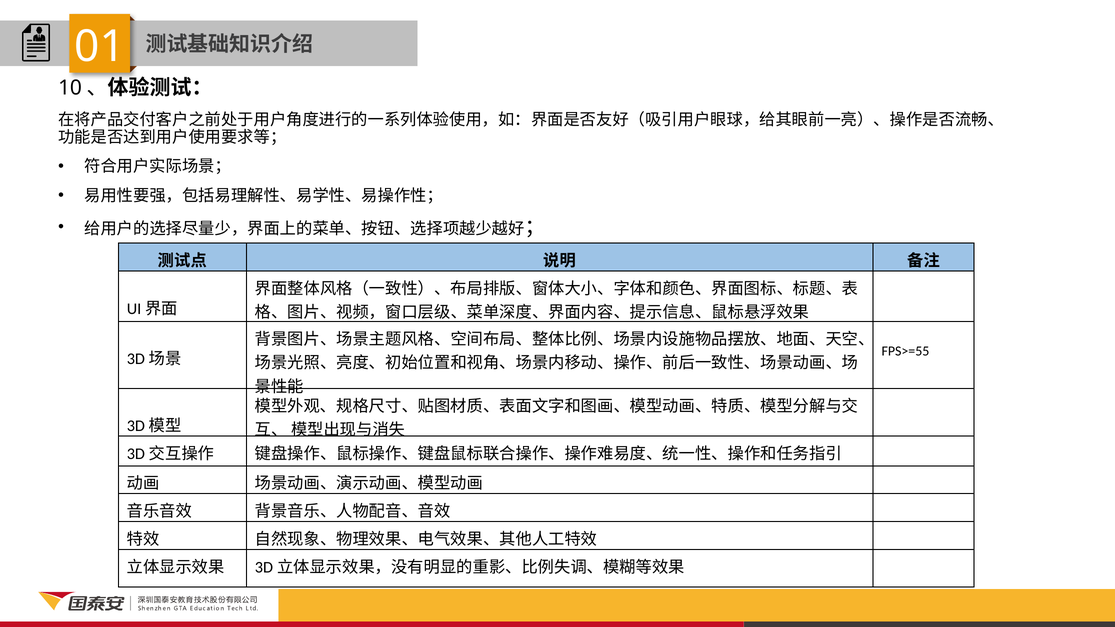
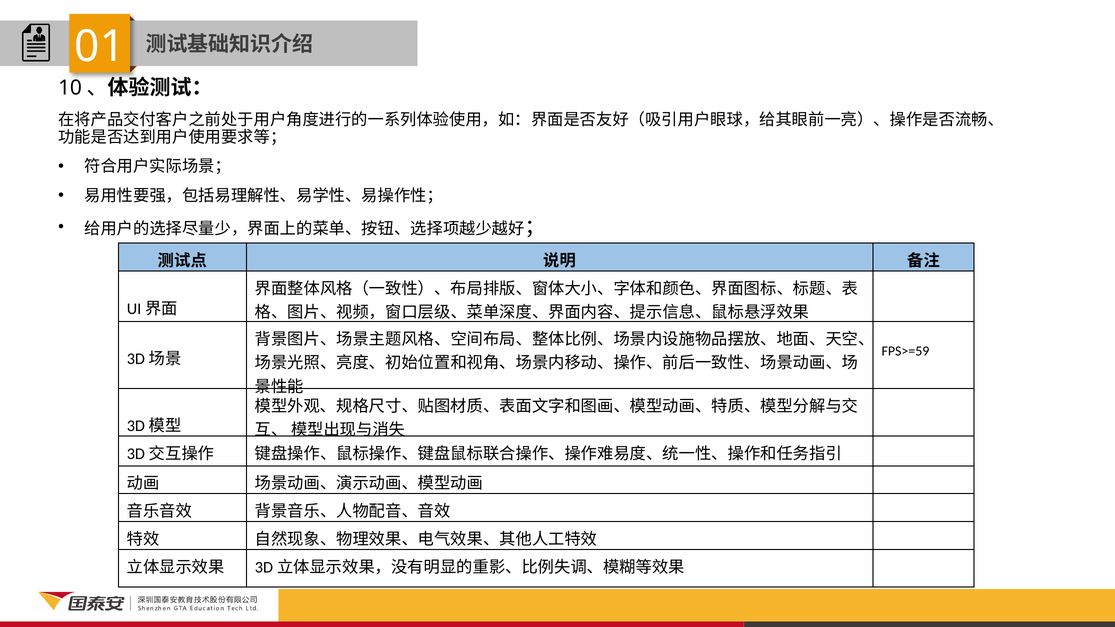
FPS>=55: FPS>=55 -> FPS>=59
